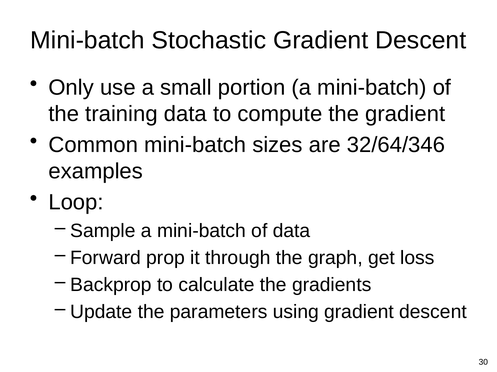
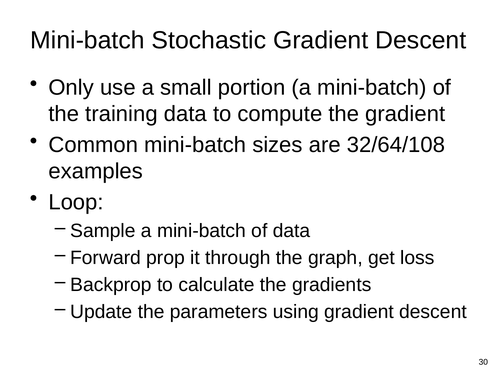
32/64/346: 32/64/346 -> 32/64/108
